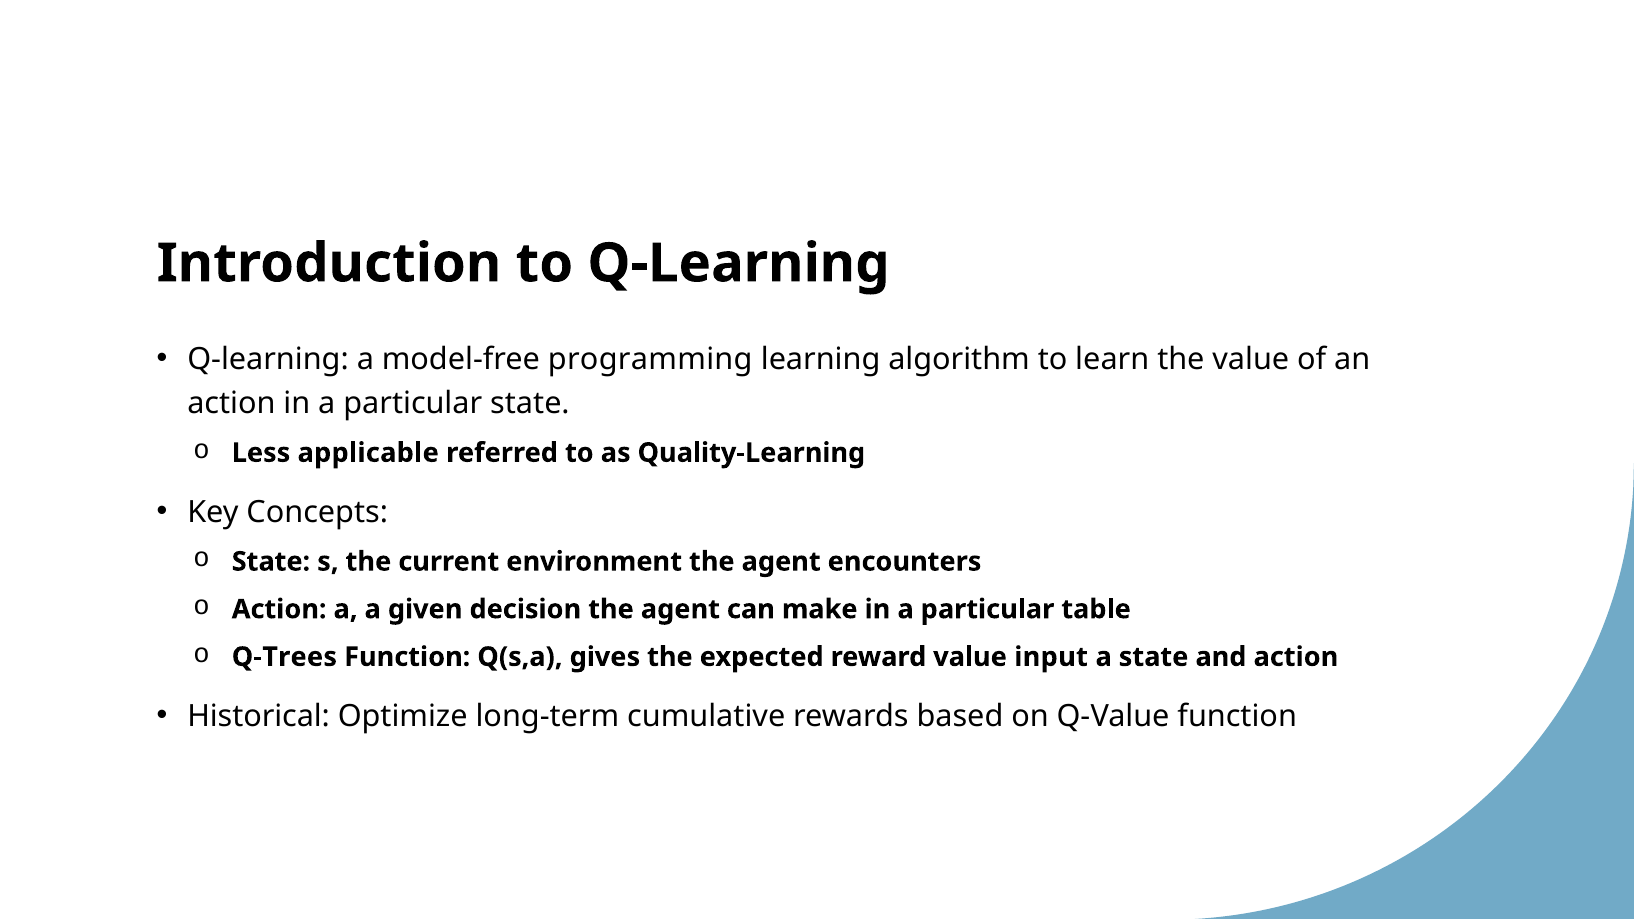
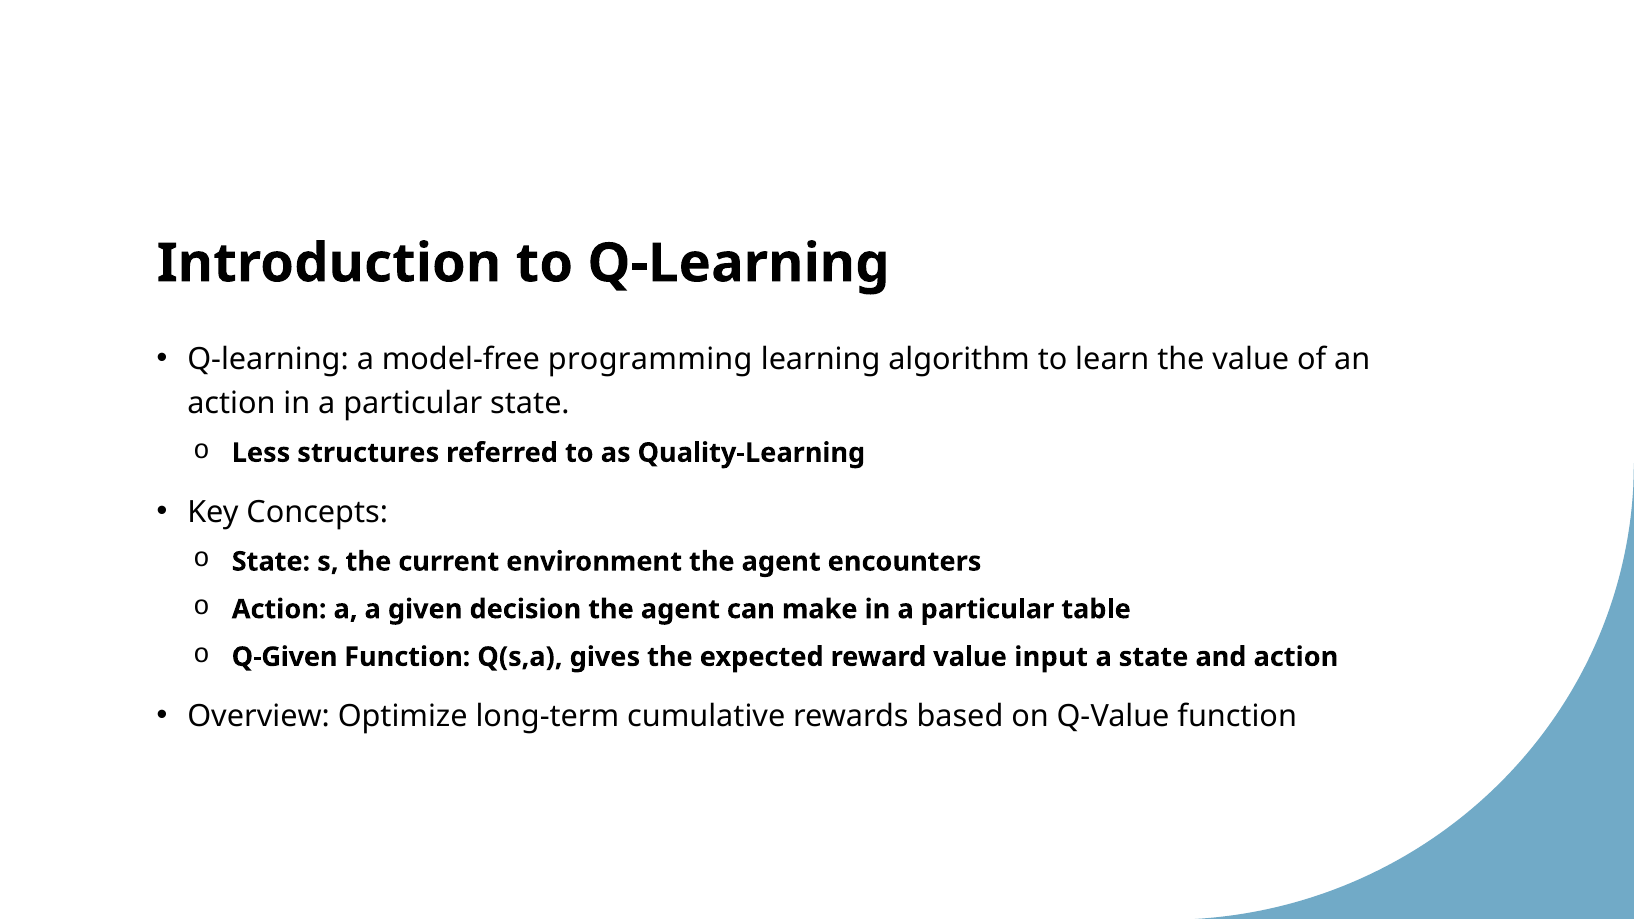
applicable: applicable -> structures
Q-Trees: Q-Trees -> Q-Given
Historical: Historical -> Overview
